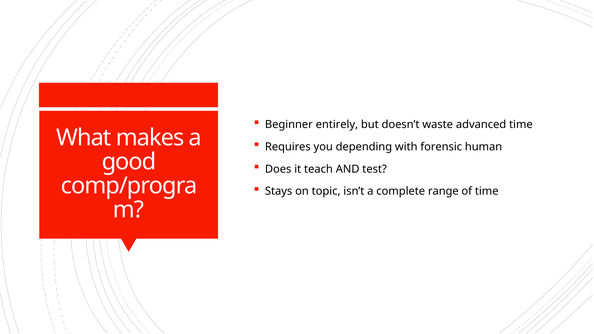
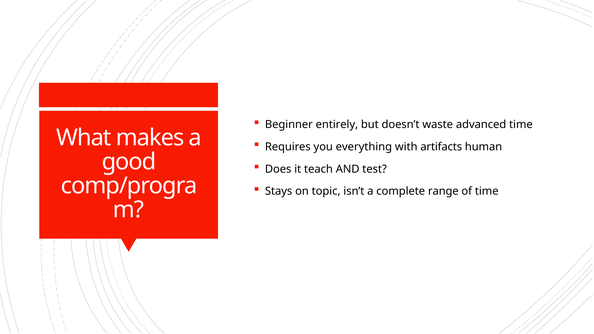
depending: depending -> everything
forensic: forensic -> artifacts
